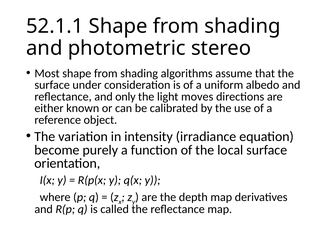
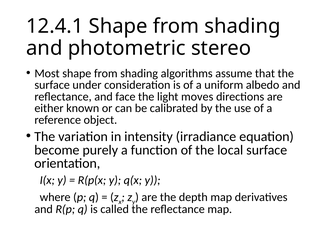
52.1.1: 52.1.1 -> 12.4.1
only: only -> face
